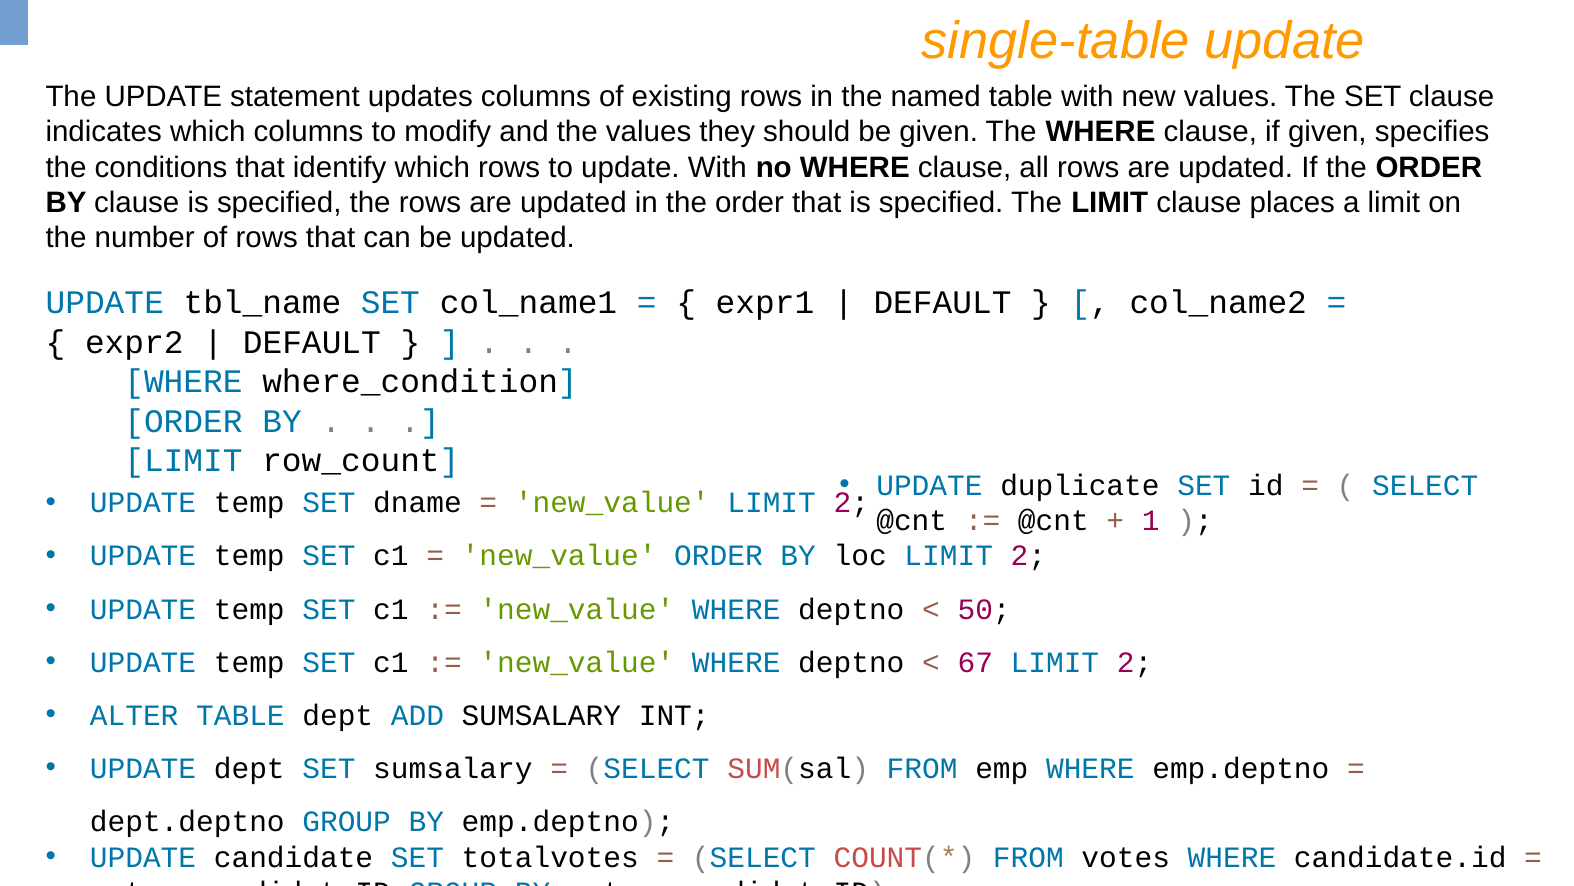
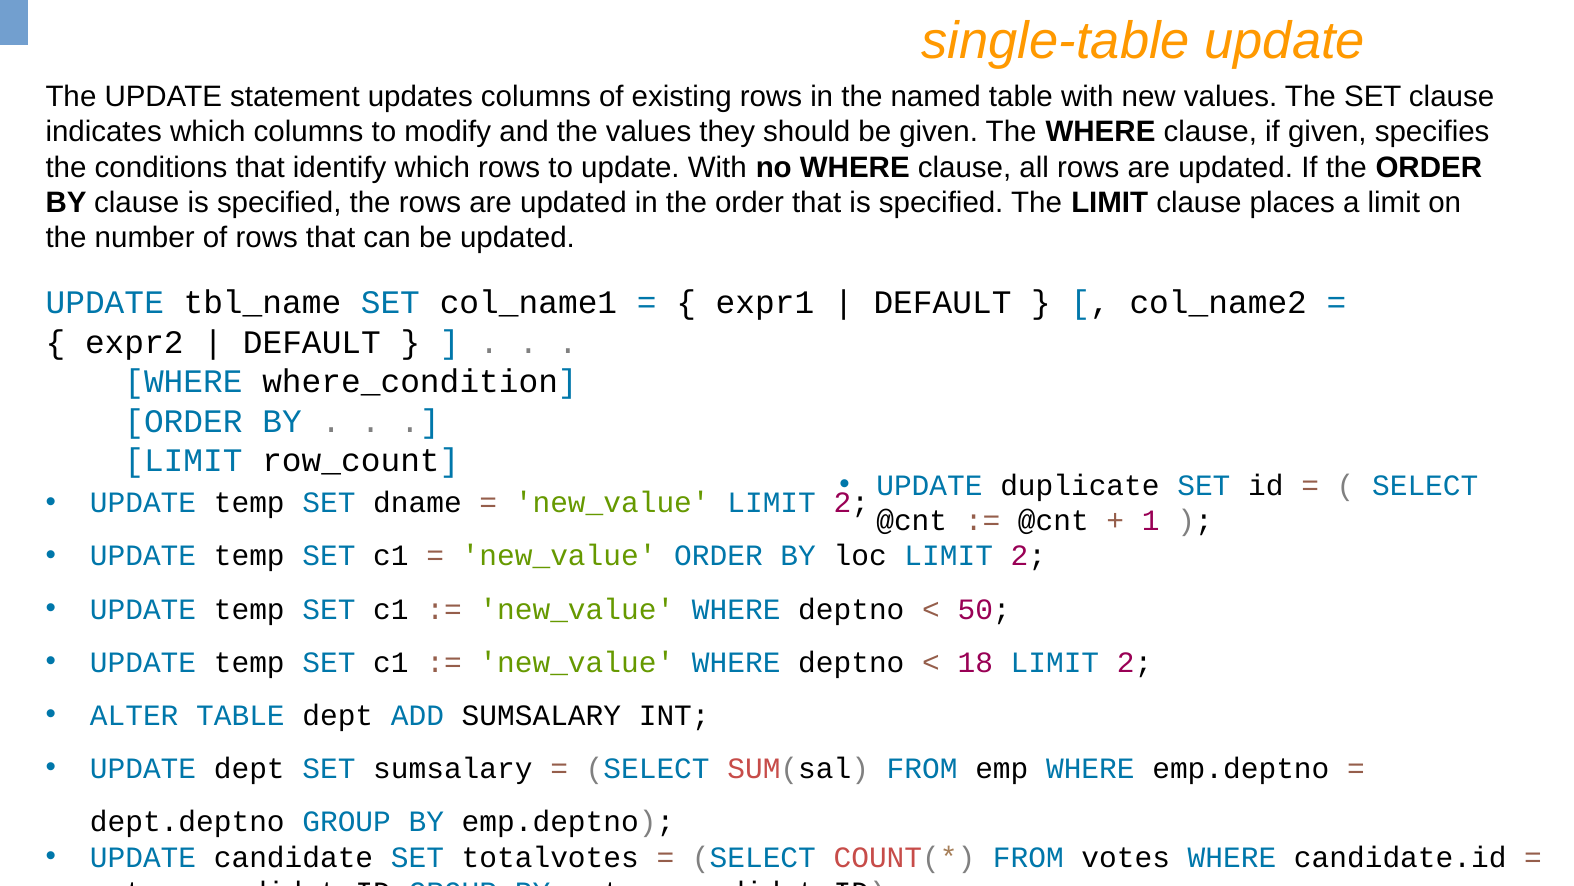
67: 67 -> 18
